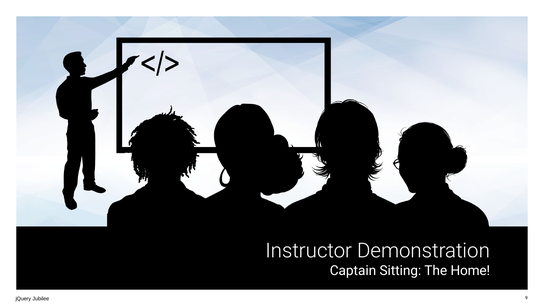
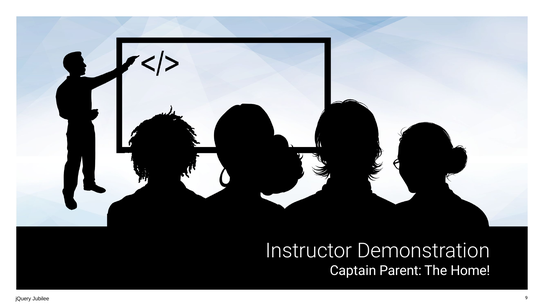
Sitting: Sitting -> Parent
